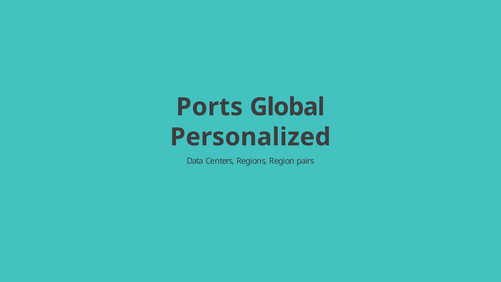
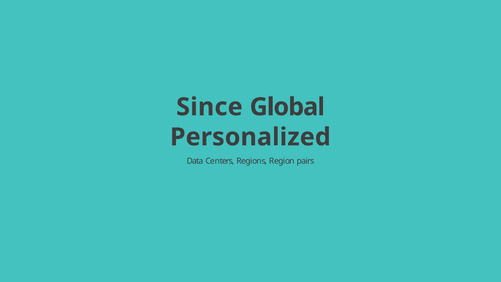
Ports: Ports -> Since
